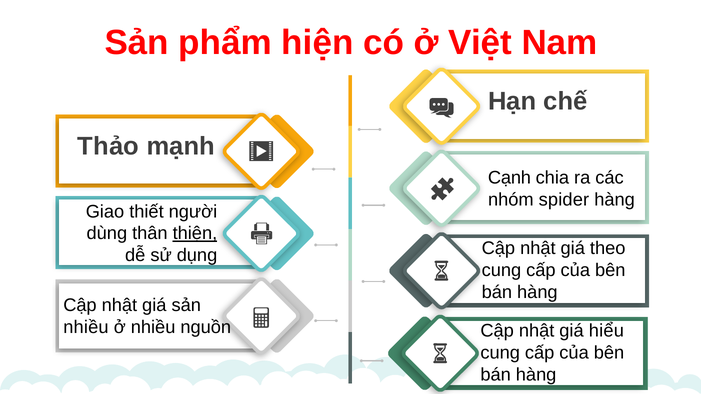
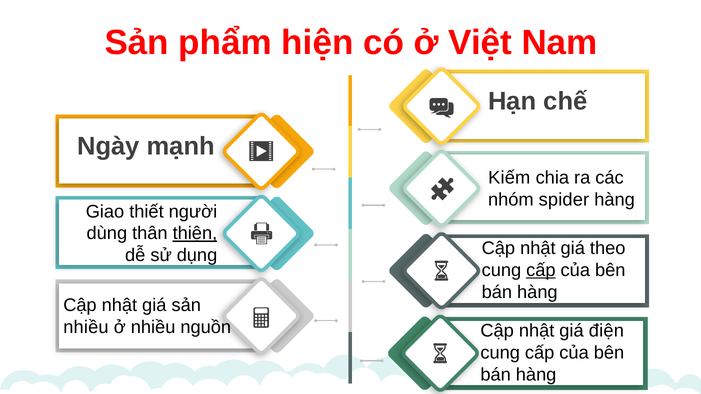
Thảo: Thảo -> Ngày
Cạnh: Cạnh -> Kiếm
cấp at (541, 270) underline: none -> present
hiểu: hiểu -> điện
